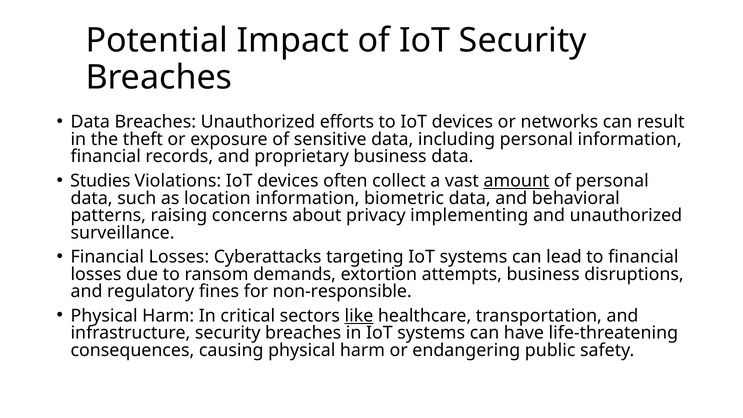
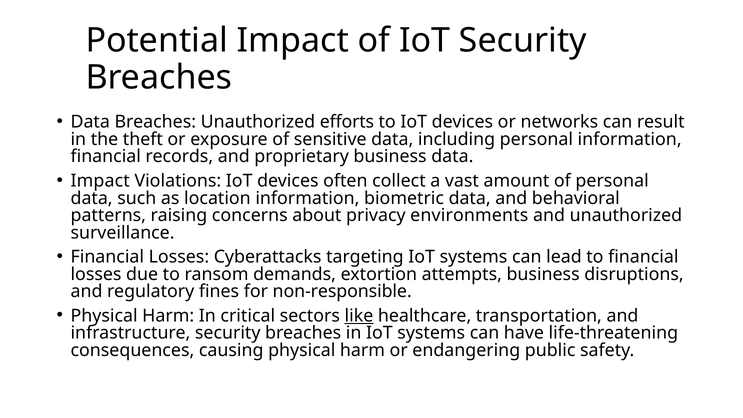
Studies at (100, 181): Studies -> Impact
amount underline: present -> none
implementing: implementing -> environments
